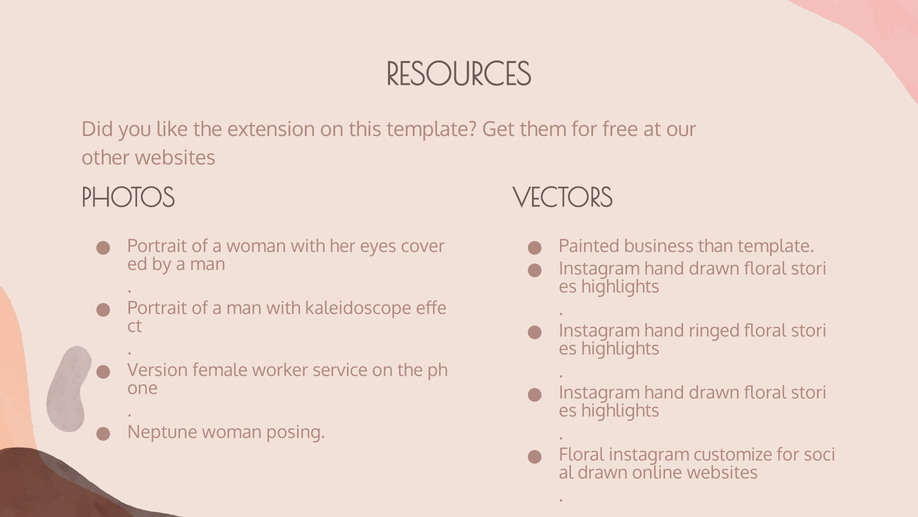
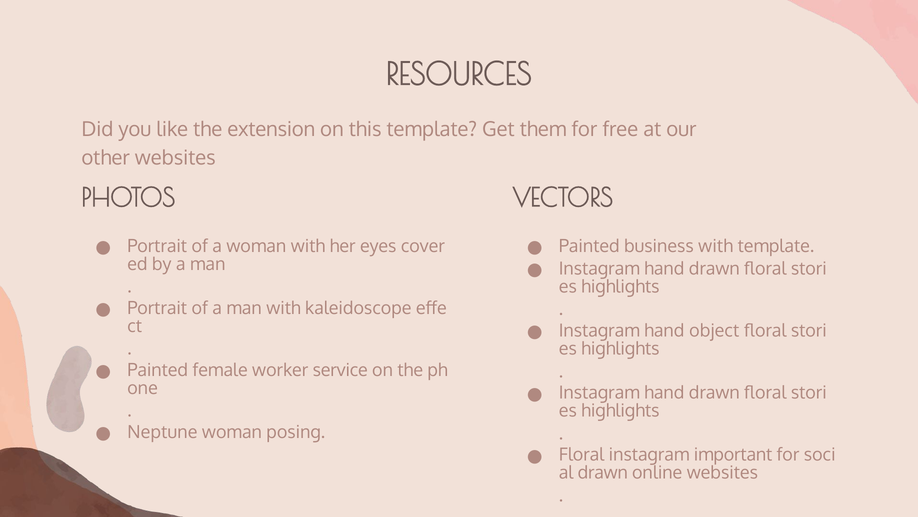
business than: than -> with
ringed: ringed -> object
Version at (158, 370): Version -> Painted
customize: customize -> important
